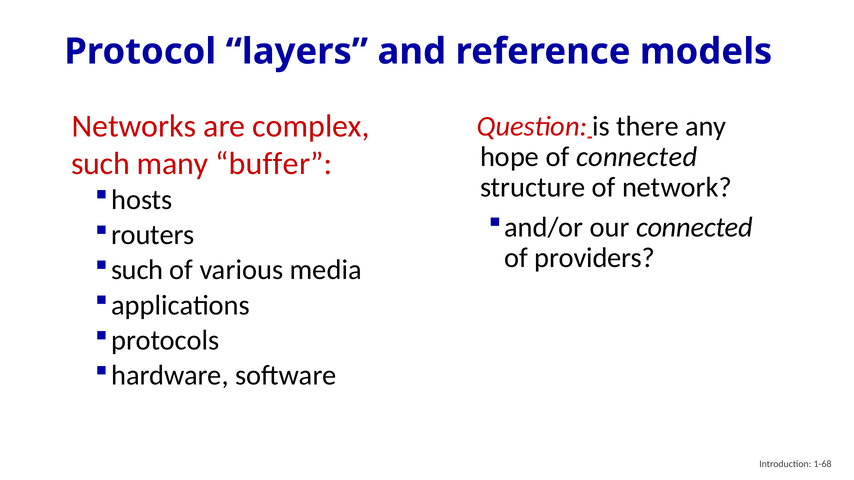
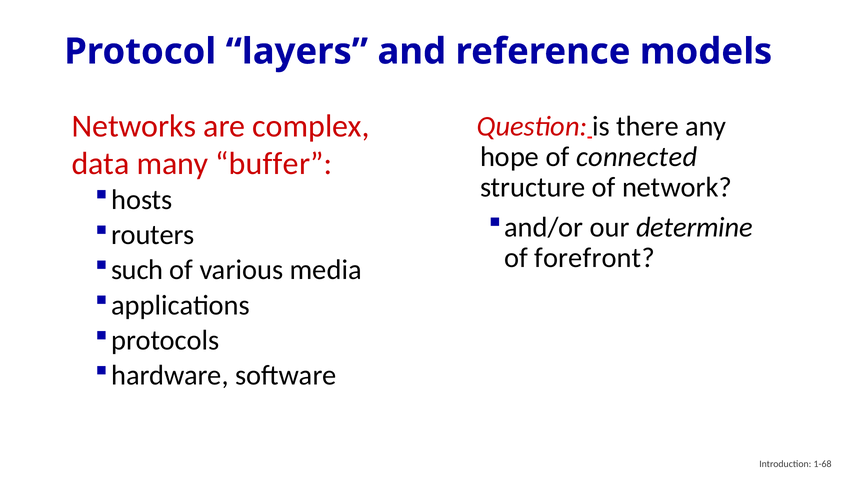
such at (101, 164): such -> data
our connected: connected -> determine
providers: providers -> forefront
